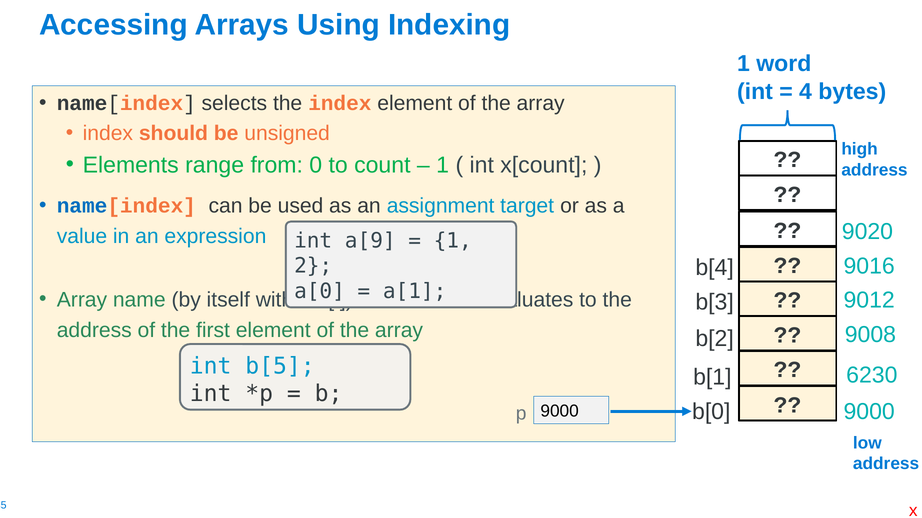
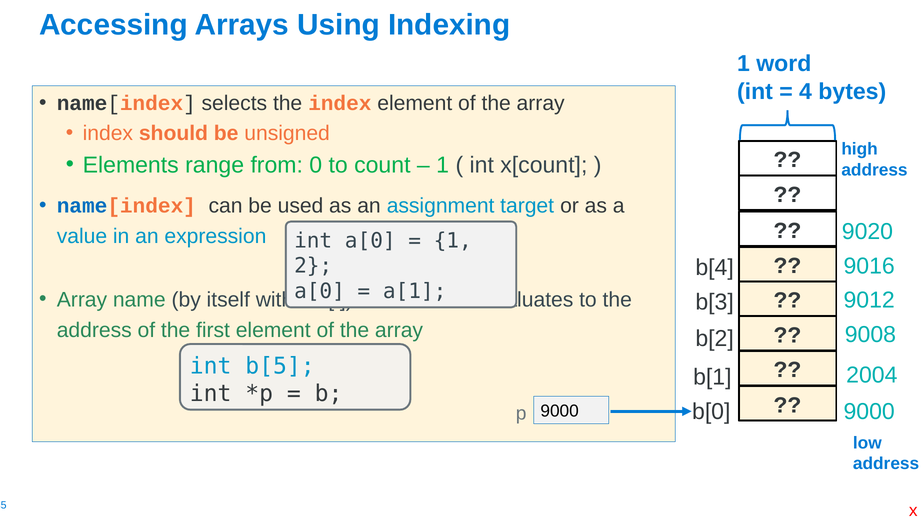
int a[9: a[9 -> a[0
6230: 6230 -> 2004
